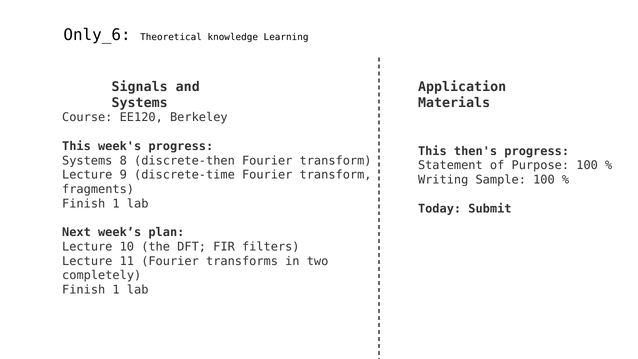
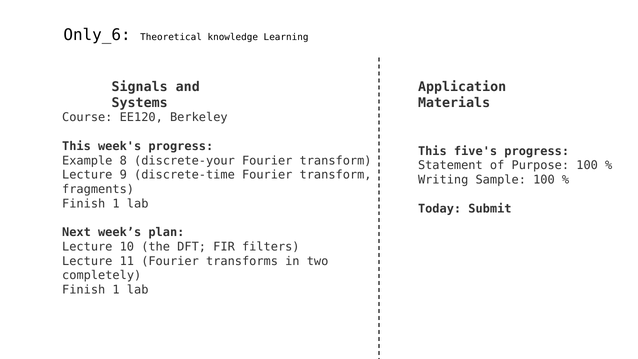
then's: then's -> five's
Systems at (87, 161): Systems -> Example
discrete-then: discrete-then -> discrete-your
